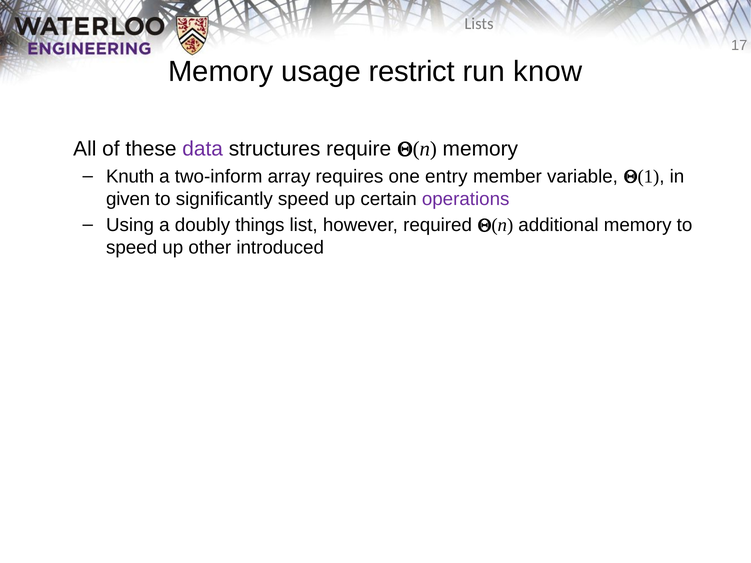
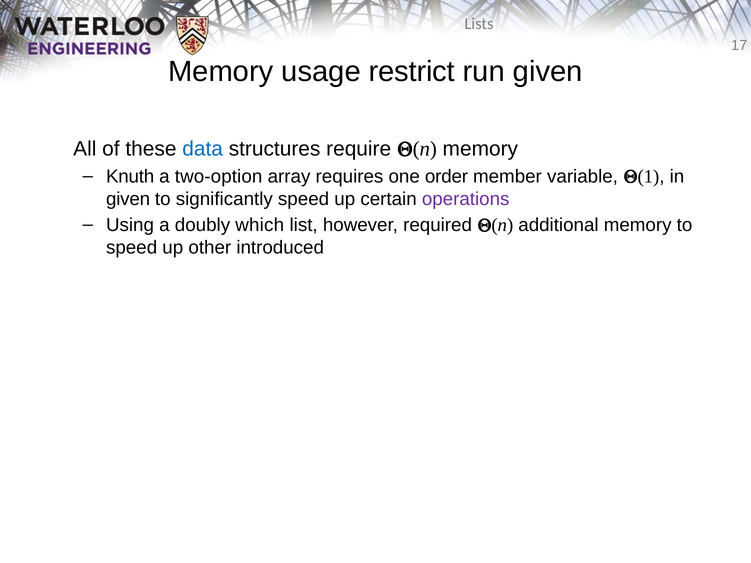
run know: know -> given
data colour: purple -> blue
two-inform: two-inform -> two-option
entry: entry -> order
things: things -> which
